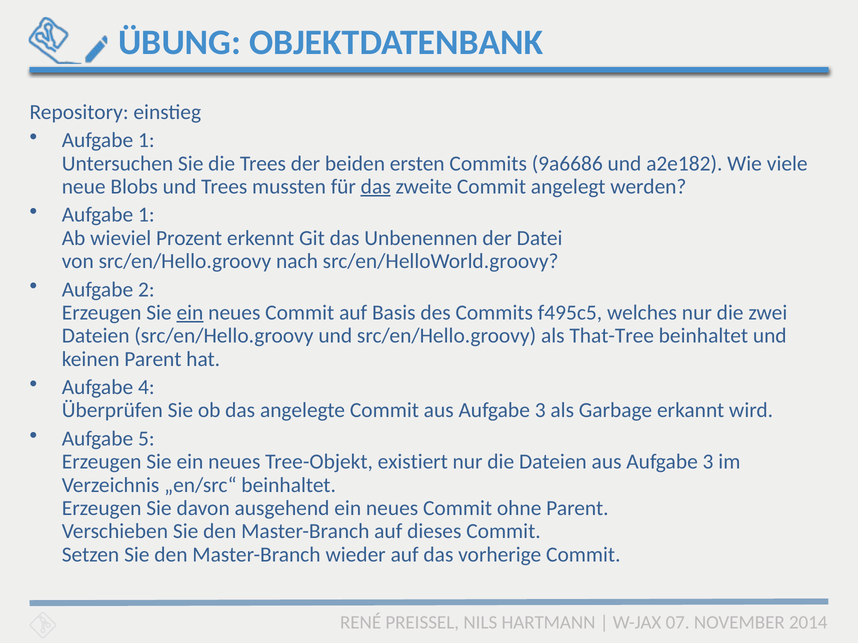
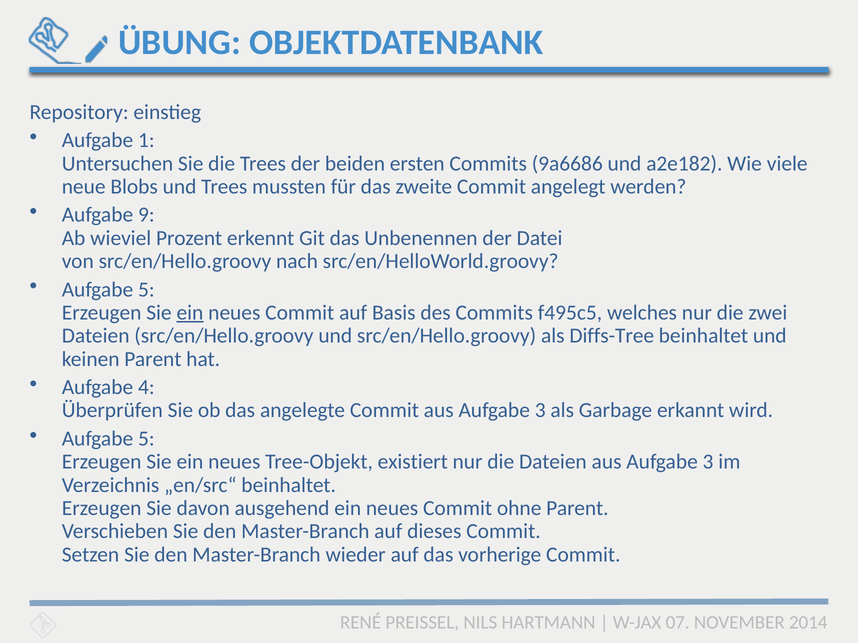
das at (376, 187) underline: present -> none
1 at (146, 215): 1 -> 9
2 at (146, 290): 2 -> 5
That-Tree: That-Tree -> Diffs-Tree
